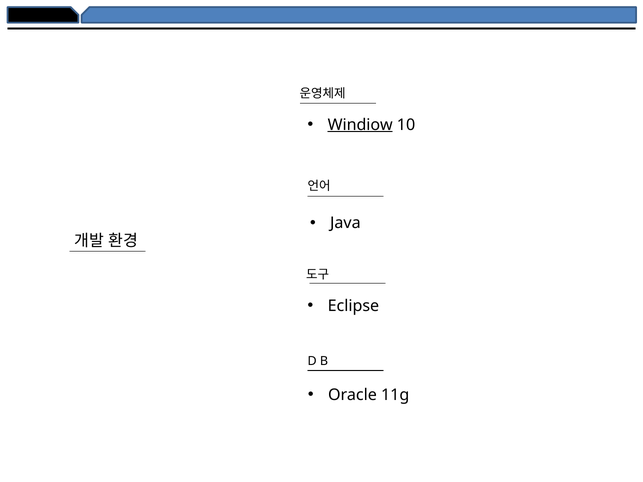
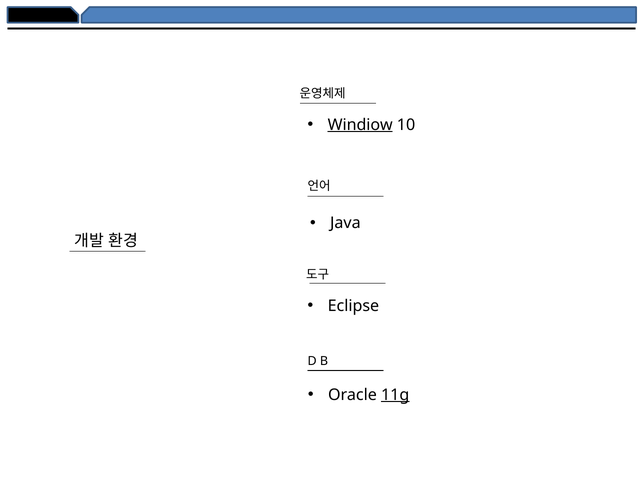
11g underline: none -> present
